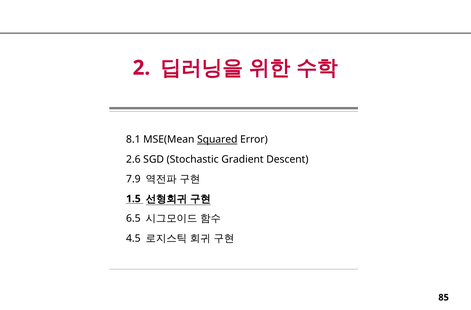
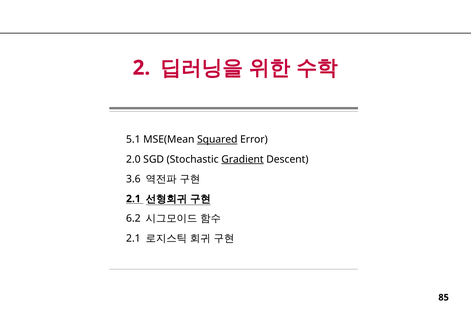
8.1: 8.1 -> 5.1
2.6: 2.6 -> 2.0
Gradient underline: none -> present
7.9: 7.9 -> 3.6
1.5 at (133, 198): 1.5 -> 2.1
6.5: 6.5 -> 6.2
4.5 at (133, 238): 4.5 -> 2.1
